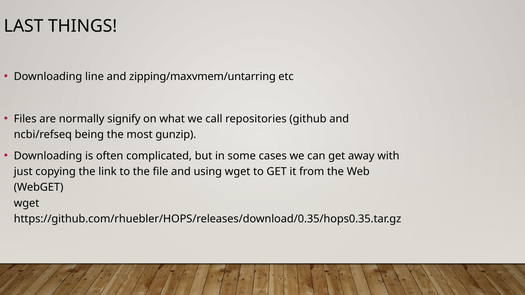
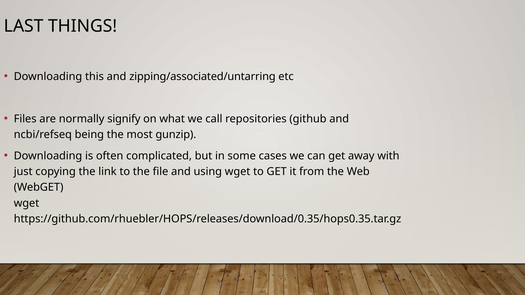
line: line -> this
zipping/maxvmem/untarring: zipping/maxvmem/untarring -> zipping/associated/untarring
